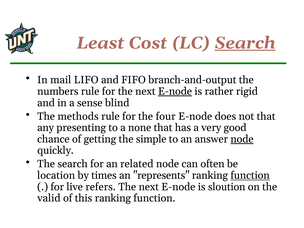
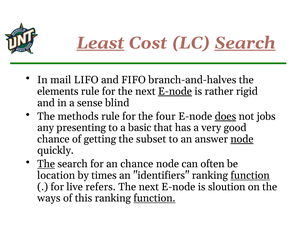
Least underline: none -> present
branch-and-output: branch-and-output -> branch-and-halves
numbers: numbers -> elements
does underline: none -> present
not that: that -> jobs
none: none -> basic
simple: simple -> subset
The at (46, 164) underline: none -> present
an related: related -> chance
represents: represents -> identifiers
valid: valid -> ways
function at (154, 198) underline: none -> present
